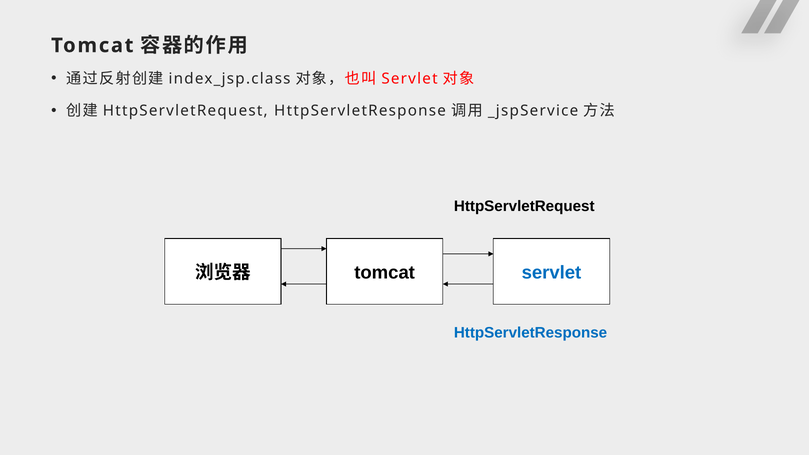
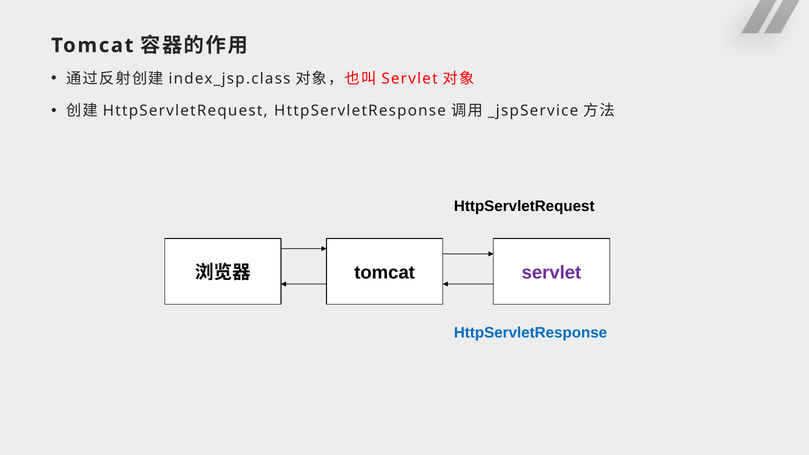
servlet at (551, 273) colour: blue -> purple
